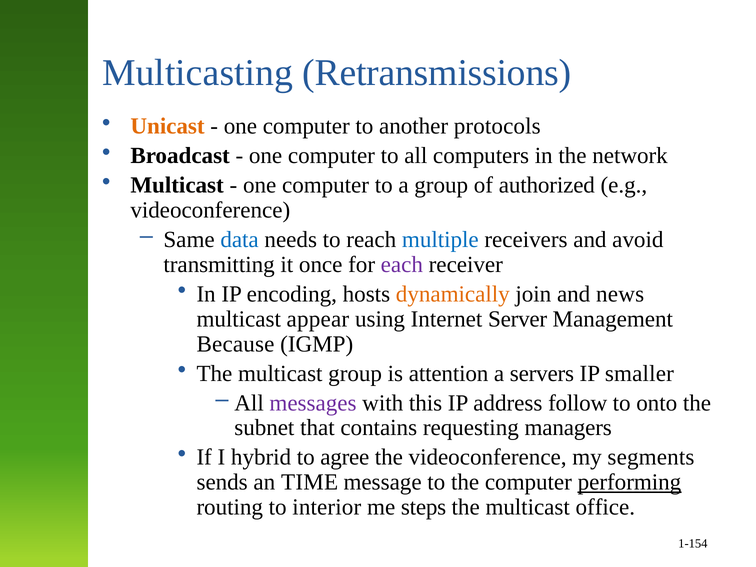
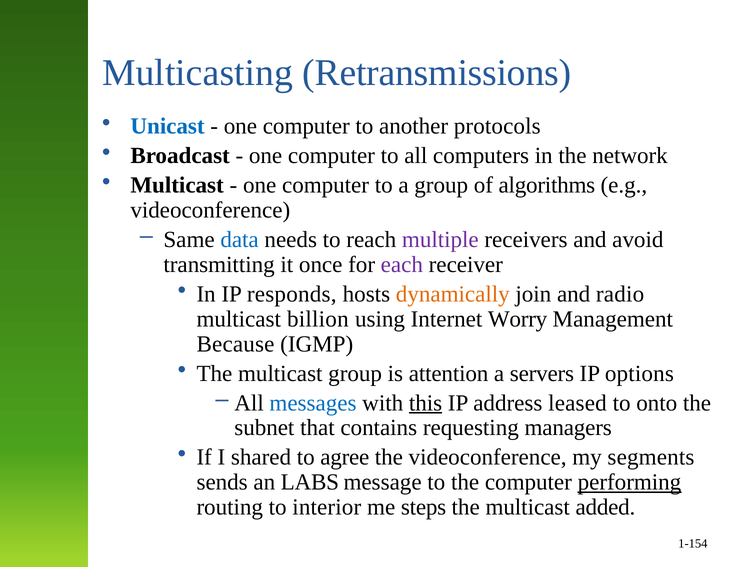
Unicast colour: orange -> blue
authorized: authorized -> algorithms
multiple colour: blue -> purple
encoding: encoding -> responds
news: news -> radio
appear: appear -> billion
Server: Server -> Worry
smaller: smaller -> options
messages colour: purple -> blue
this underline: none -> present
follow: follow -> leased
hybrid: hybrid -> shared
TIME: TIME -> LABS
office: office -> added
